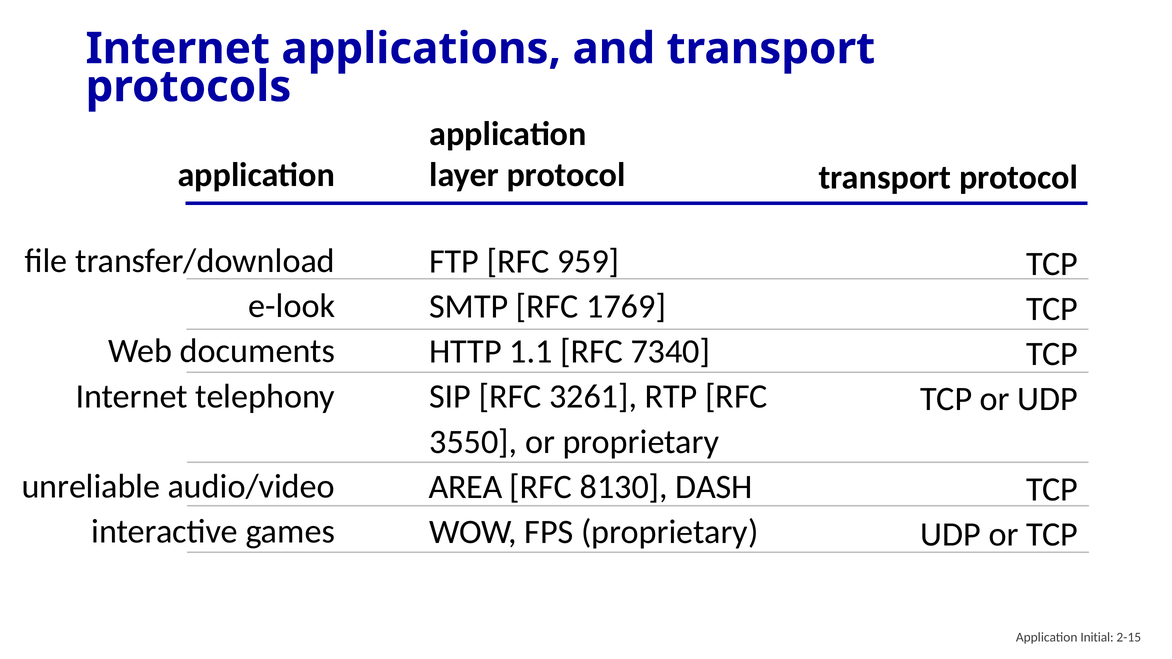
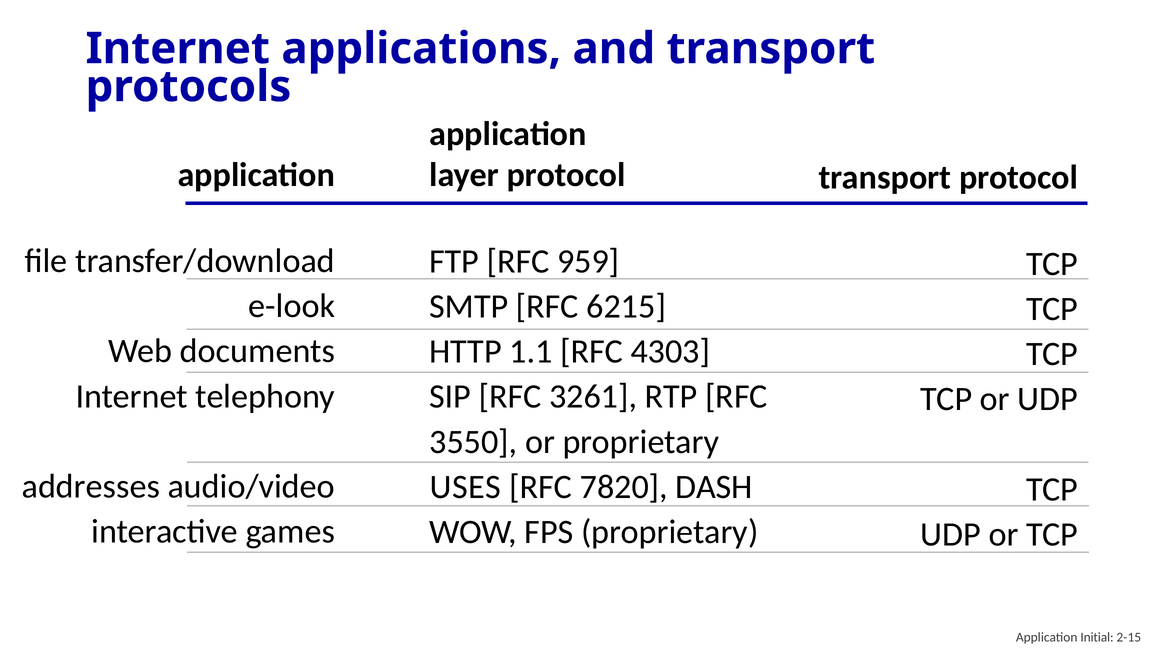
1769: 1769 -> 6215
7340: 7340 -> 4303
unreliable: unreliable -> addresses
AREA: AREA -> USES
8130: 8130 -> 7820
